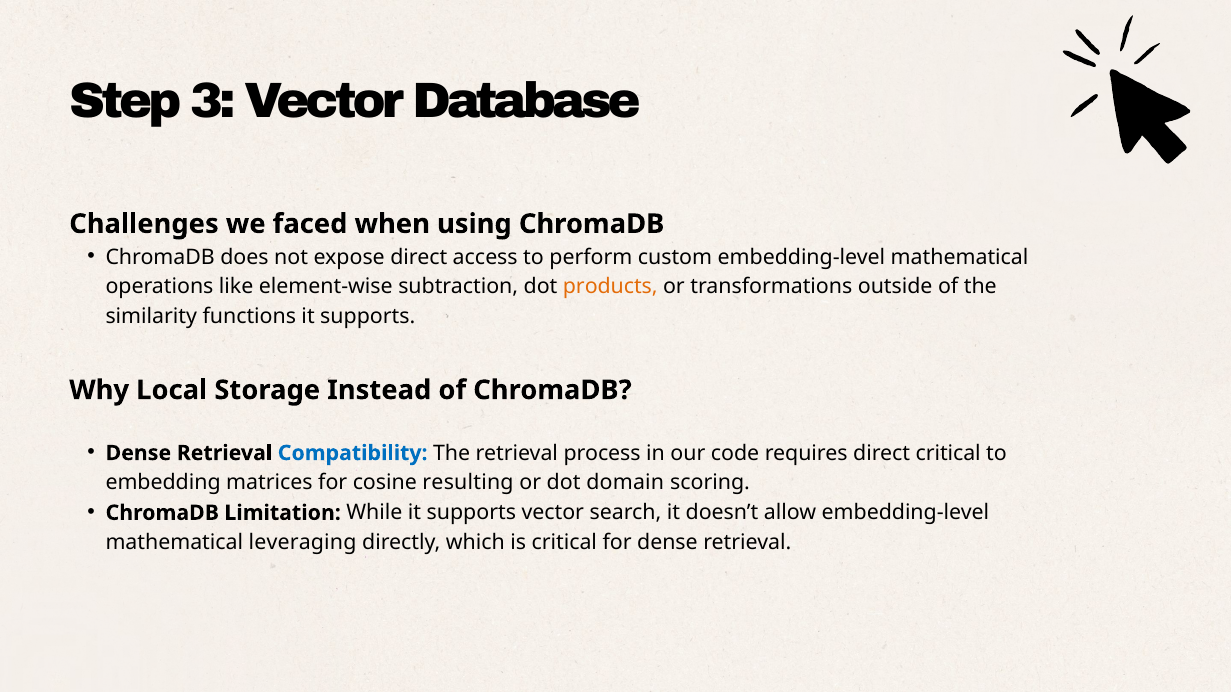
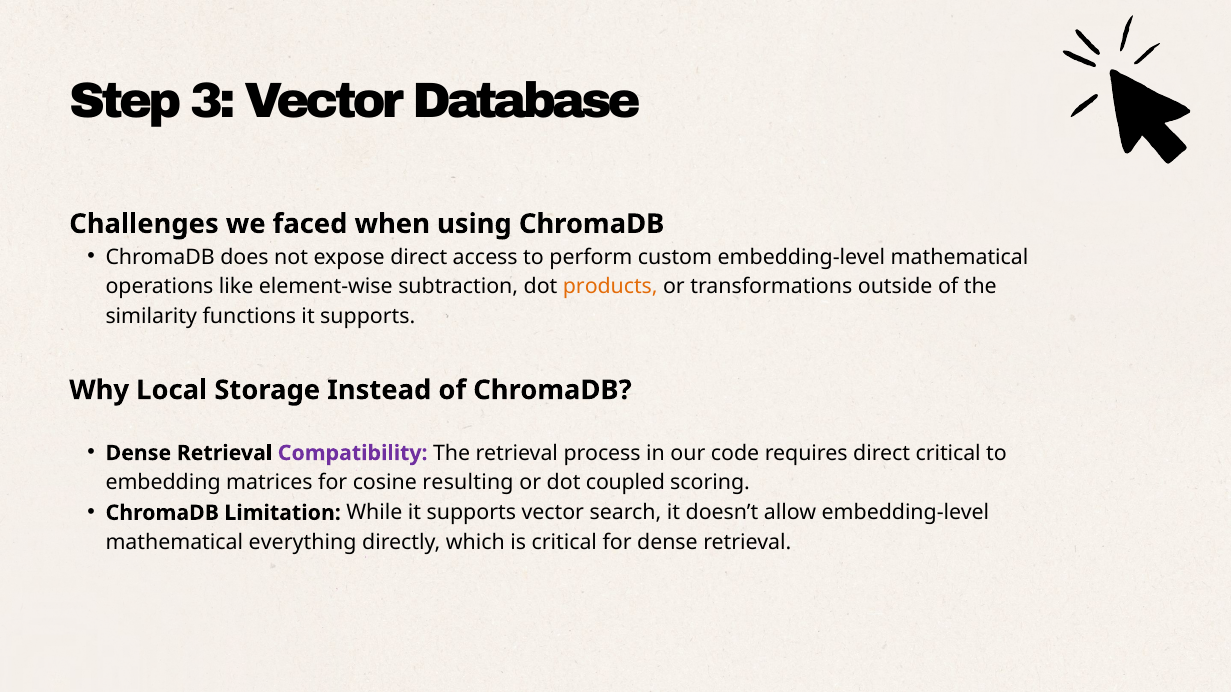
Compatibility colour: blue -> purple
domain: domain -> coupled
leveraging: leveraging -> everything
